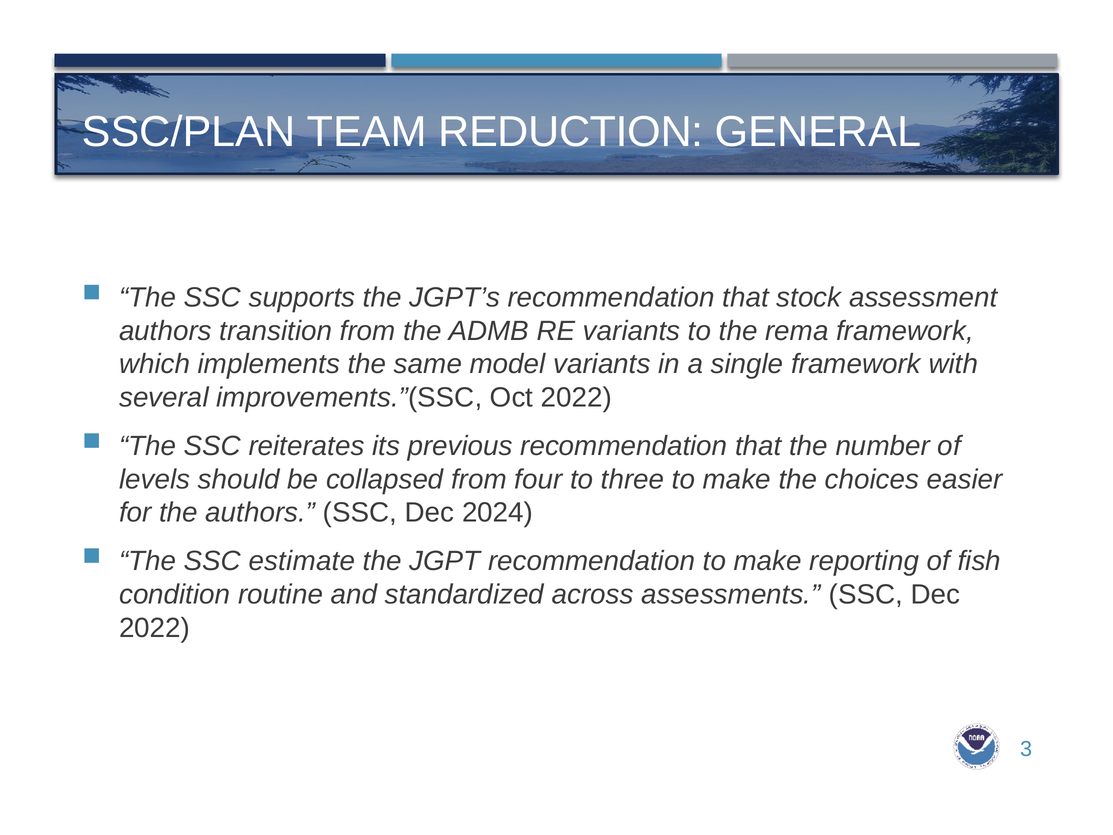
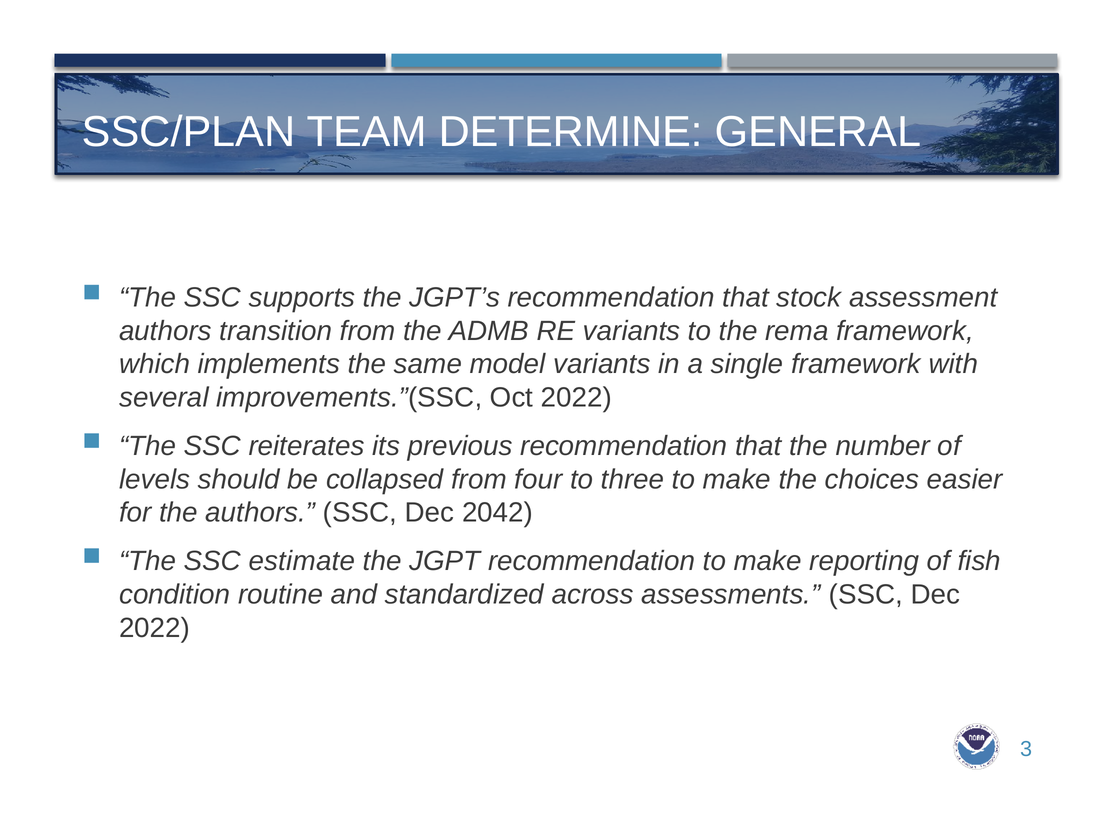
REDUCTION: REDUCTION -> DETERMINE
2024: 2024 -> 2042
